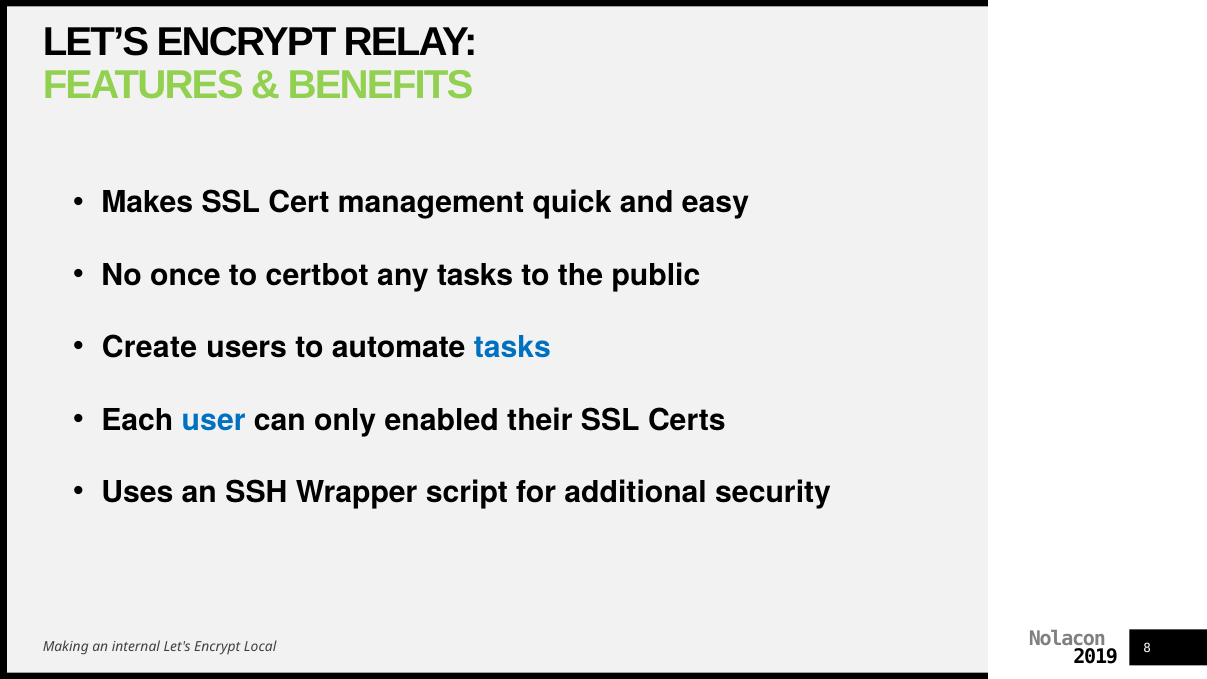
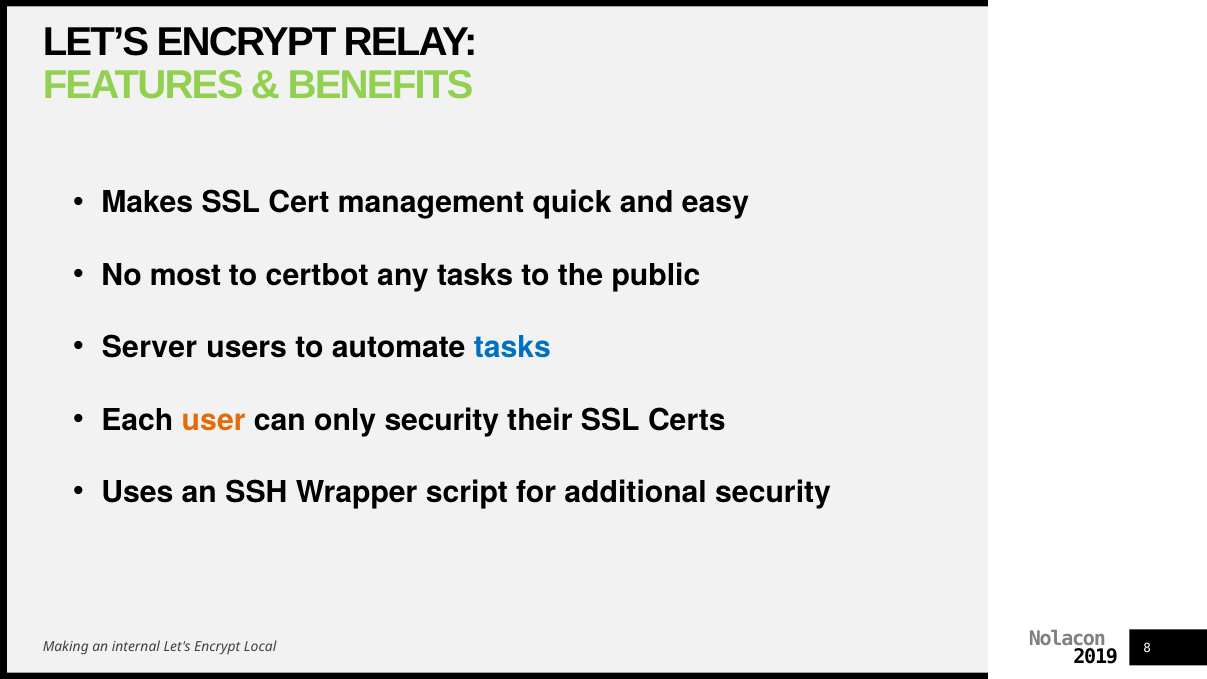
once: once -> most
Create: Create -> Server
user colour: blue -> orange
only enabled: enabled -> security
